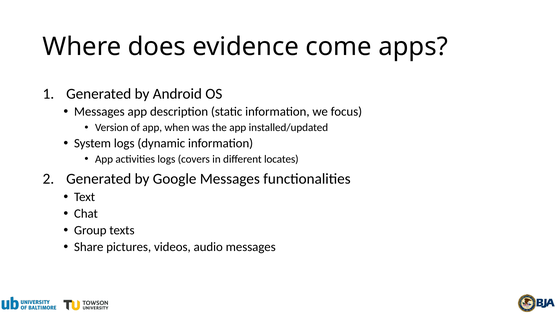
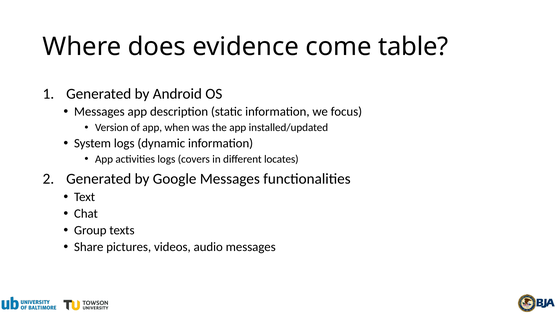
apps: apps -> table
